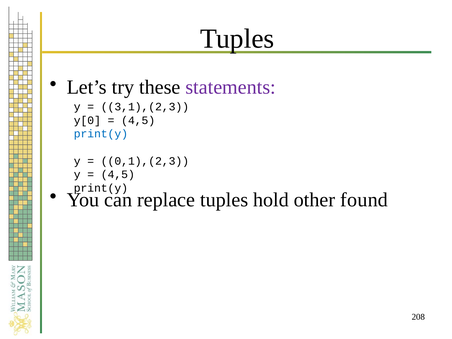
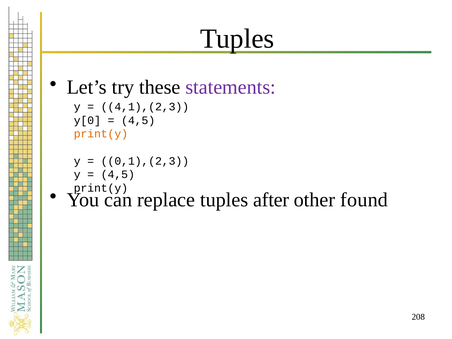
3,1),(2,3: 3,1),(2,3 -> 4,1),(2,3
print(y at (101, 134) colour: blue -> orange
hold: hold -> after
